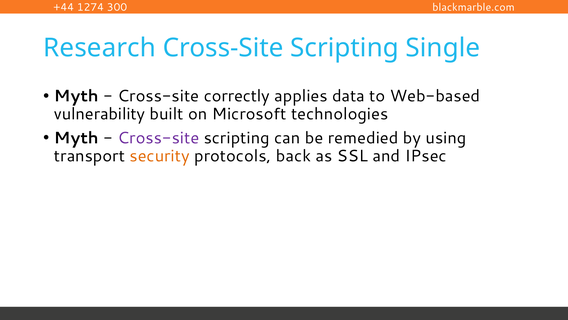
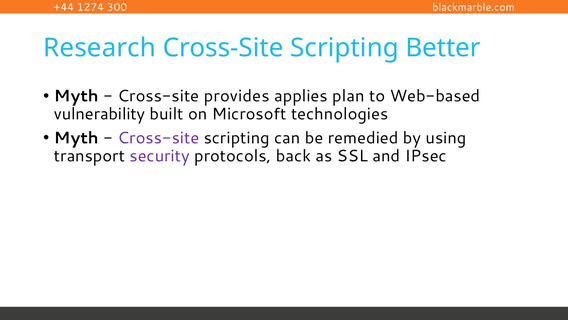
Single: Single -> Better
correctly: correctly -> provides
data: data -> plan
security colour: orange -> purple
